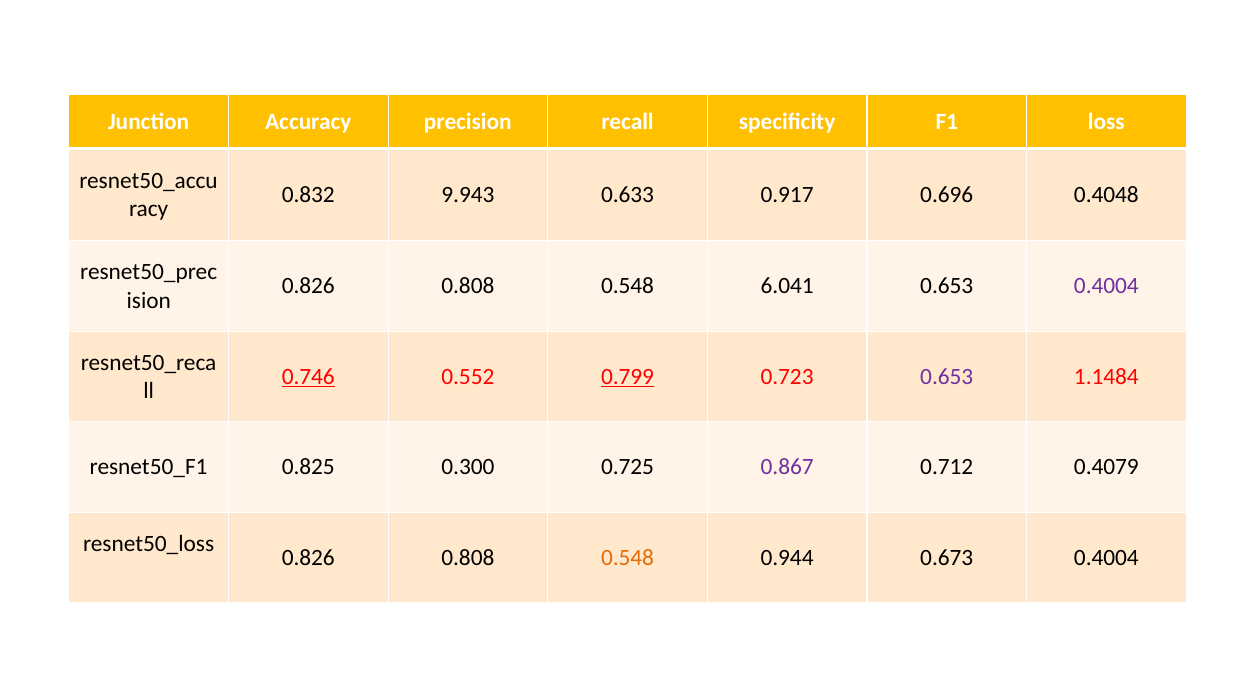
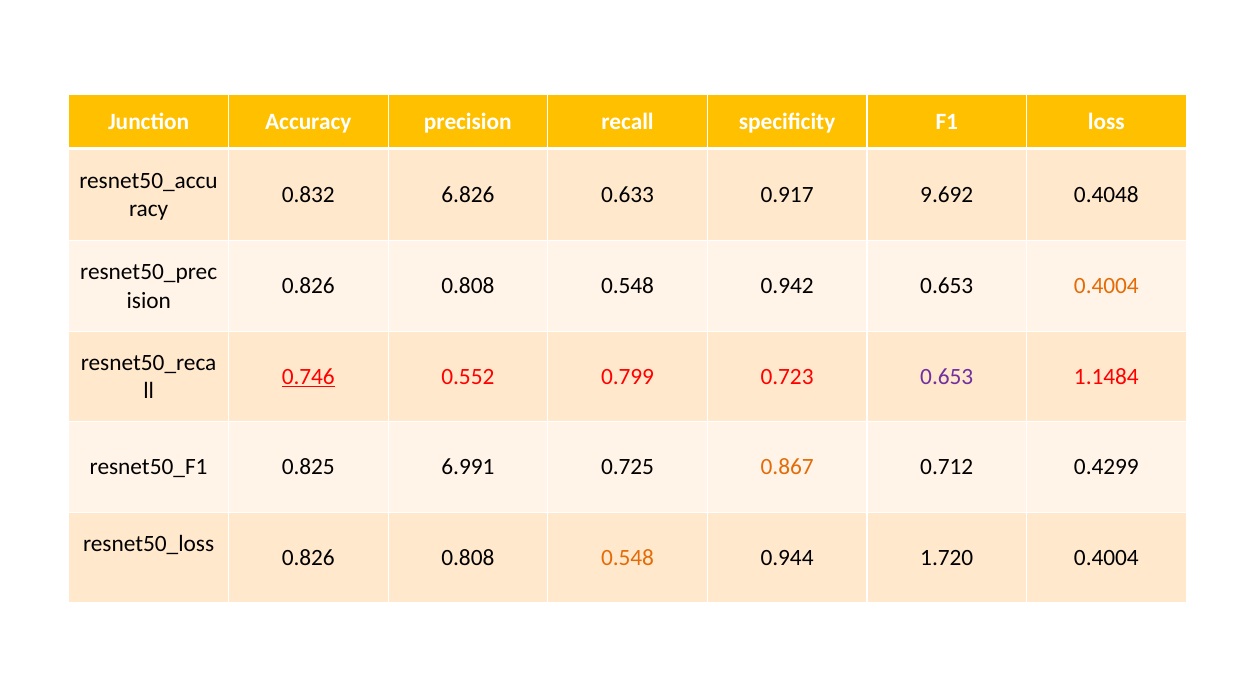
9.943: 9.943 -> 6.826
0.696: 0.696 -> 9.692
6.041: 6.041 -> 0.942
0.4004 at (1106, 286) colour: purple -> orange
0.799 underline: present -> none
0.300: 0.300 -> 6.991
0.867 colour: purple -> orange
0.4079: 0.4079 -> 0.4299
0.673: 0.673 -> 1.720
